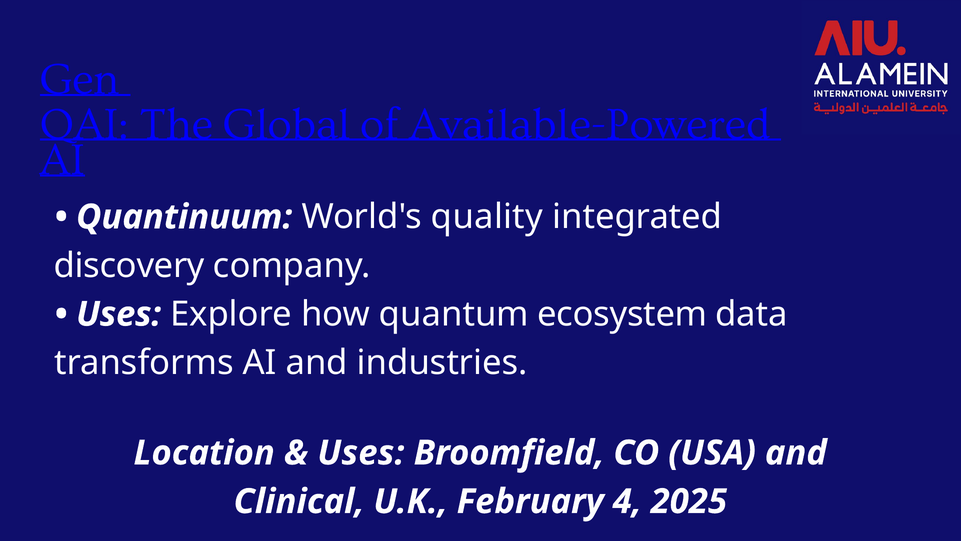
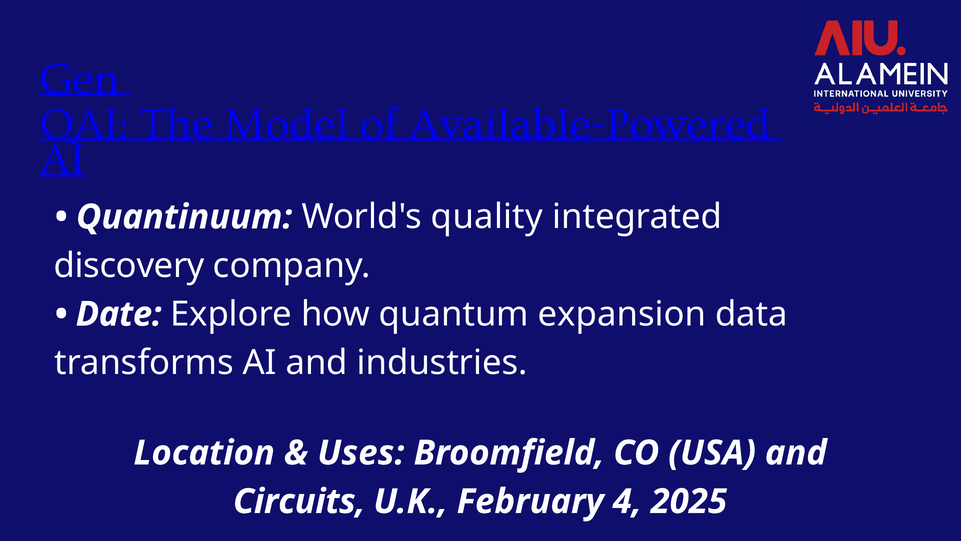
Global: Global -> Model
Uses at (119, 314): Uses -> Date
ecosystem: ecosystem -> expansion
Clinical: Clinical -> Circuits
